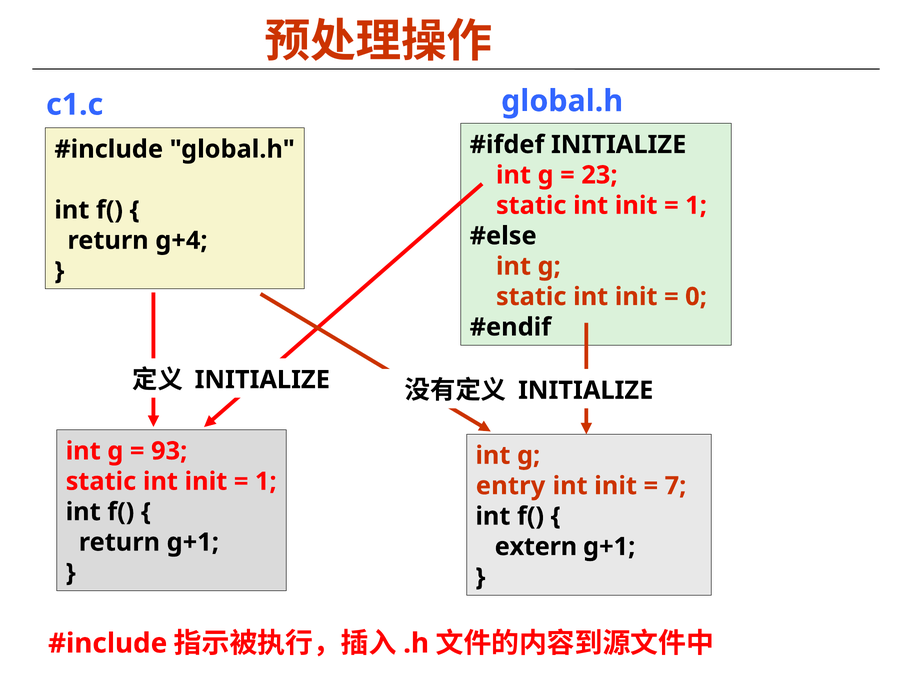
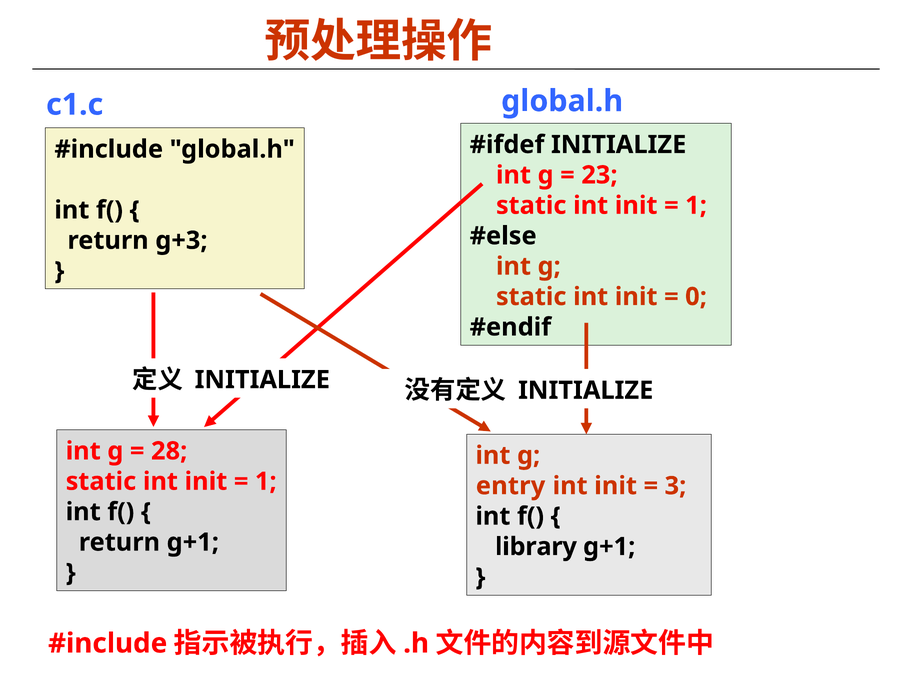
g+4: g+4 -> g+3
93: 93 -> 28
7: 7 -> 3
extern: extern -> library
